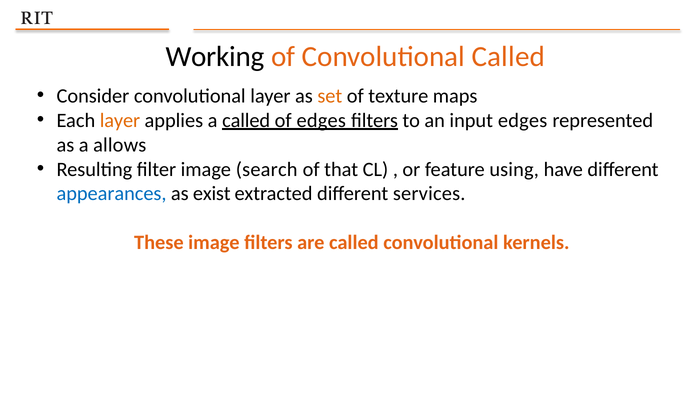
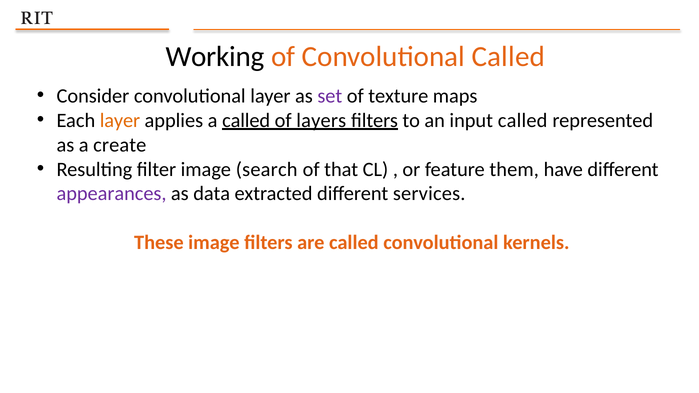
set colour: orange -> purple
of edges: edges -> layers
input edges: edges -> called
allows: allows -> create
using: using -> them
appearances colour: blue -> purple
exist: exist -> data
